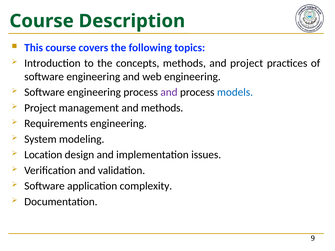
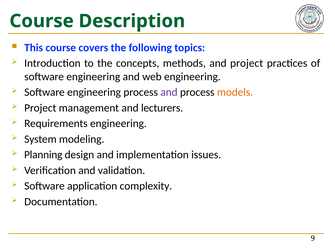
models colour: blue -> orange
and methods: methods -> lecturers
Location: Location -> Planning
